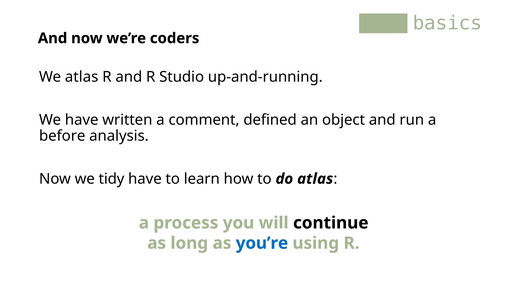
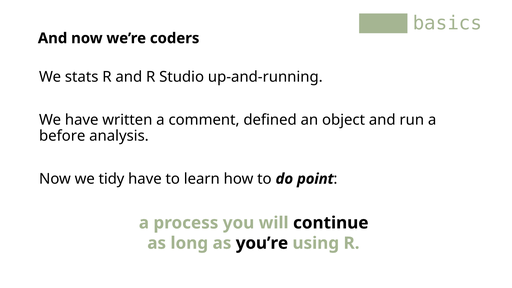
We atlas: atlas -> stats
do atlas: atlas -> point
you’re colour: blue -> black
